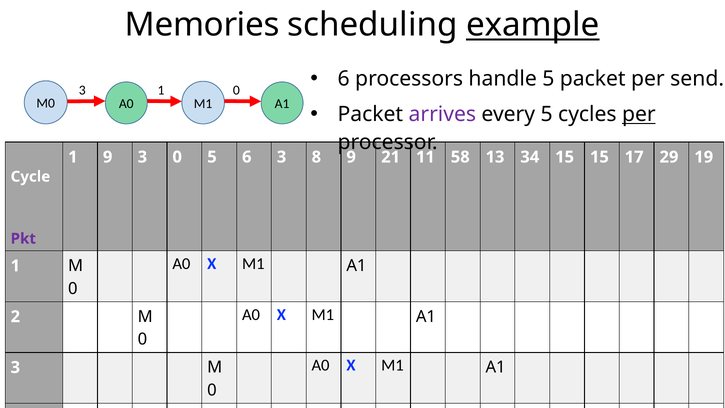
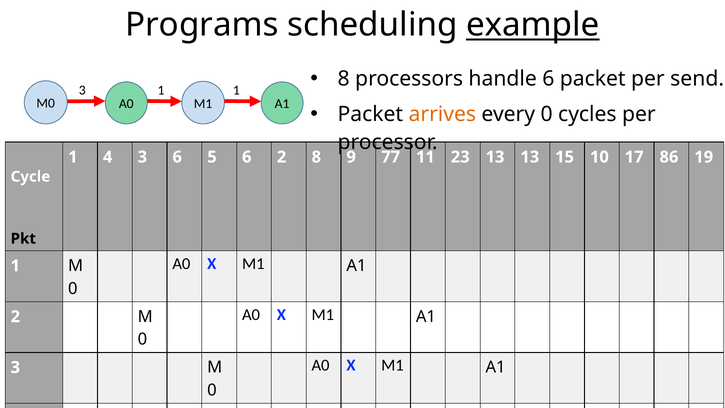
Memories: Memories -> Programs
6 at (344, 79): 6 -> 8
handle 5: 5 -> 6
1 0: 0 -> 1
arrives colour: purple -> orange
every 5: 5 -> 0
per at (639, 114) underline: present -> none
1 9: 9 -> 4
3 0: 0 -> 6
6 3: 3 -> 2
21: 21 -> 77
58: 58 -> 23
13 34: 34 -> 13
15 15: 15 -> 10
29: 29 -> 86
Pkt colour: purple -> black
